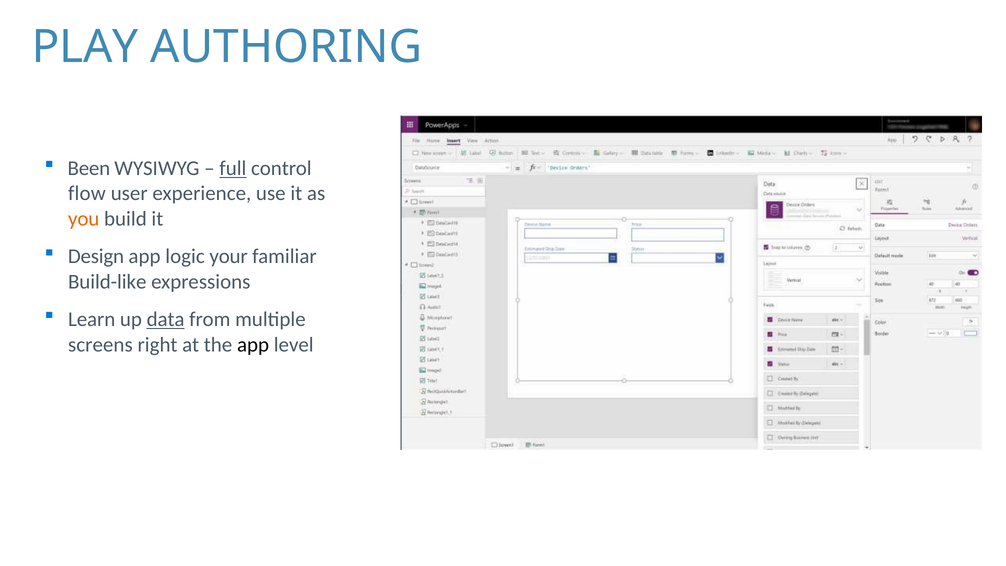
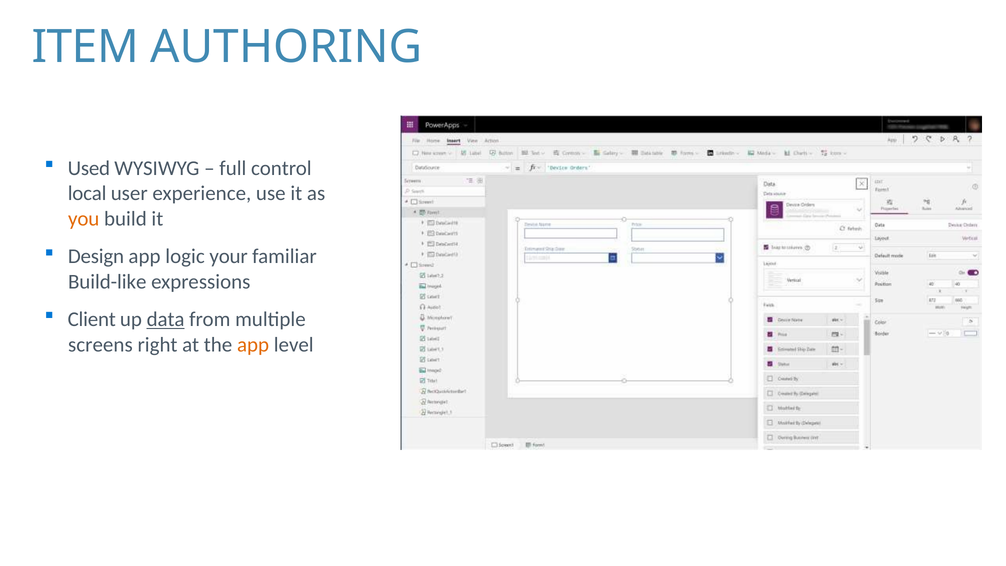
PLAY: PLAY -> ITEM
Been: Been -> Used
full underline: present -> none
flow: flow -> local
Learn: Learn -> Client
app at (253, 345) colour: black -> orange
